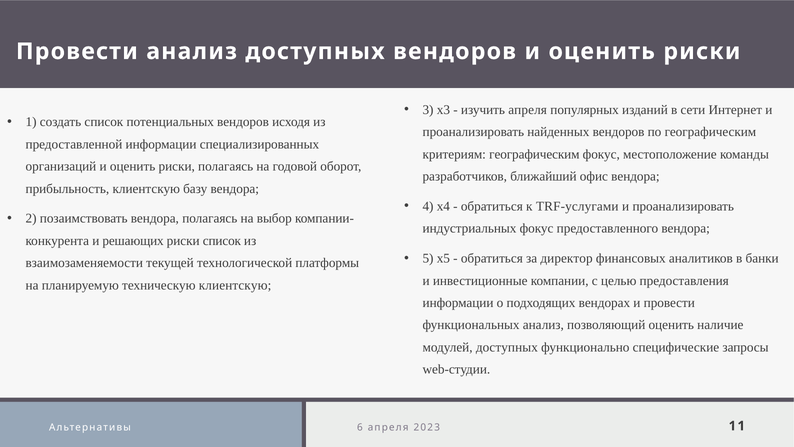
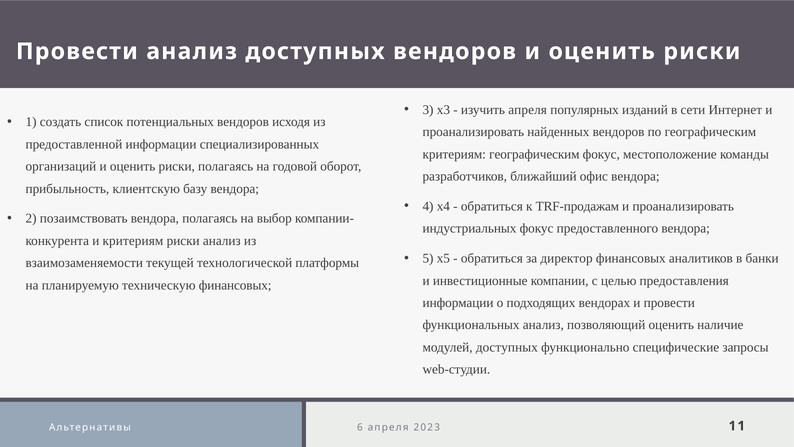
TRF-услугами: TRF-услугами -> TRF-продажам
и решающих: решающих -> критериям
риски список: список -> анализ
техническую клиентскую: клиентскую -> финансовых
